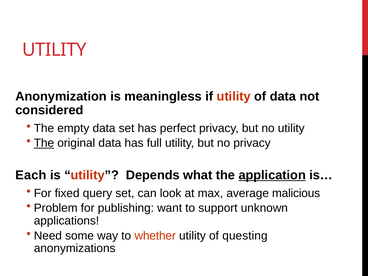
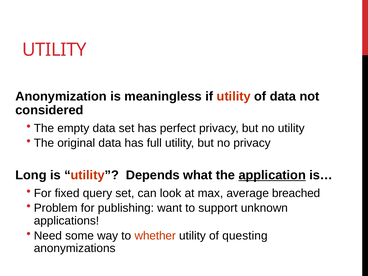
The at (44, 143) underline: present -> none
Each: Each -> Long
malicious: malicious -> breached
